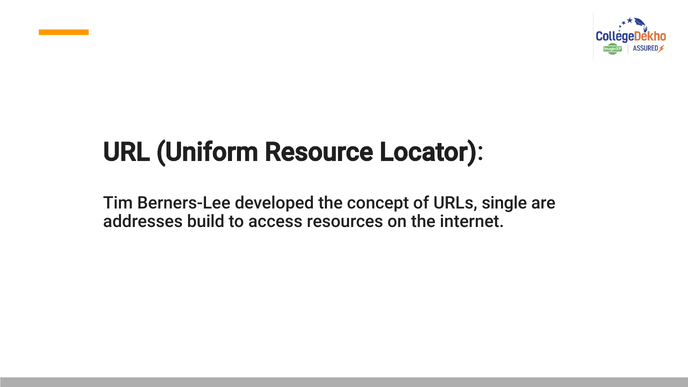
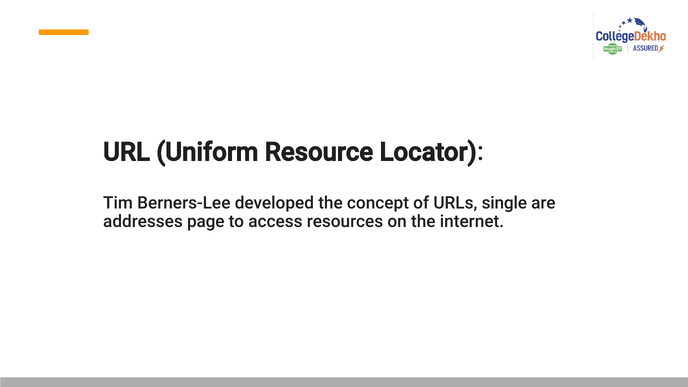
build: build -> page
